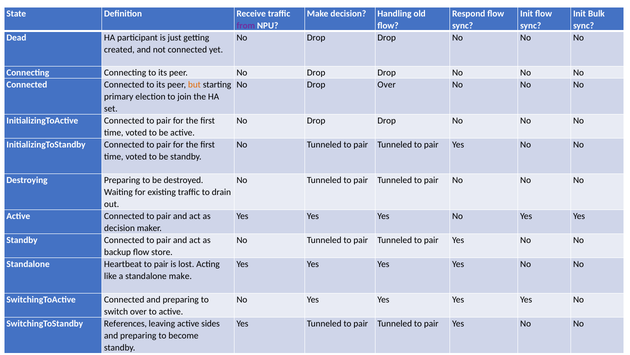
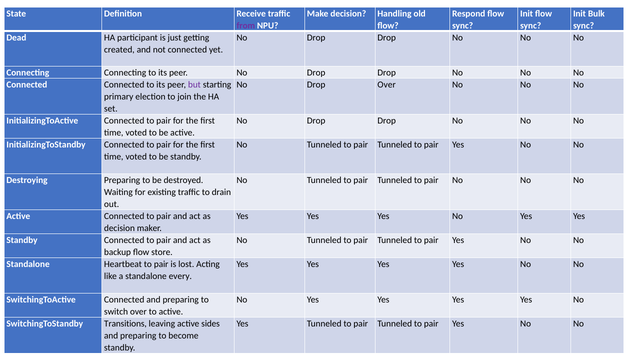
but colour: orange -> purple
standalone make: make -> every
References: References -> Transitions
